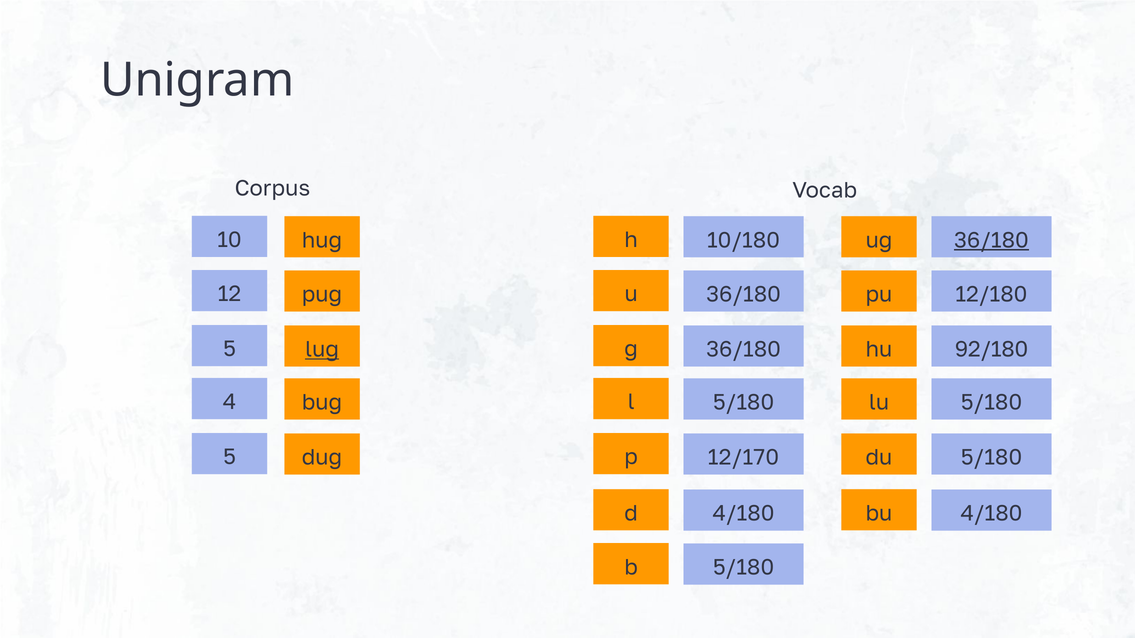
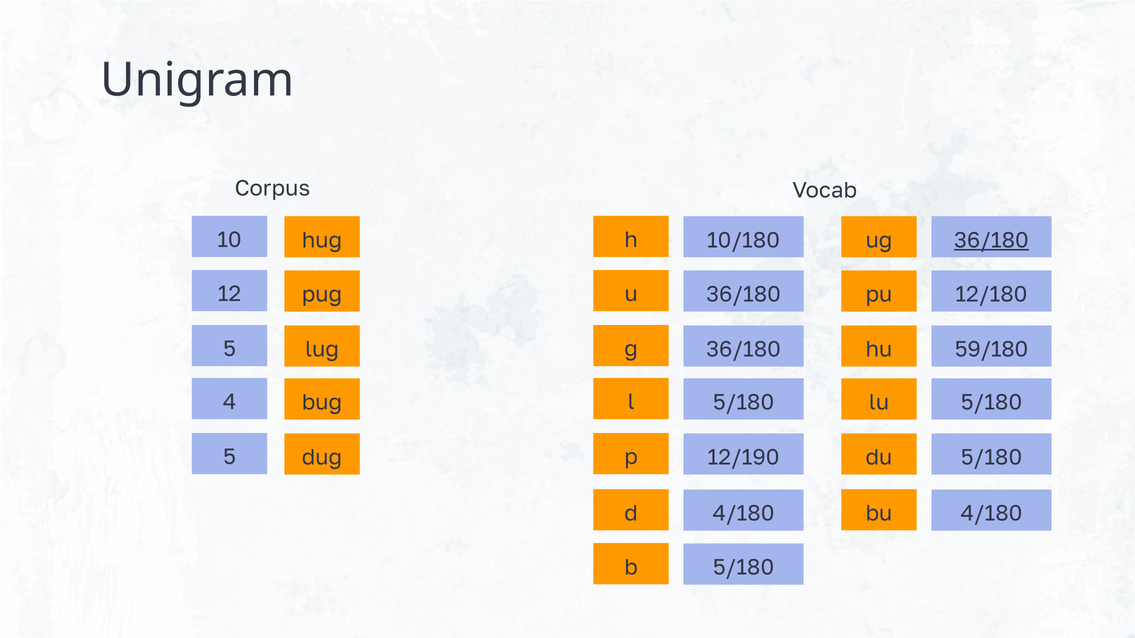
lug underline: present -> none
92/180: 92/180 -> 59/180
12/170: 12/170 -> 12/190
